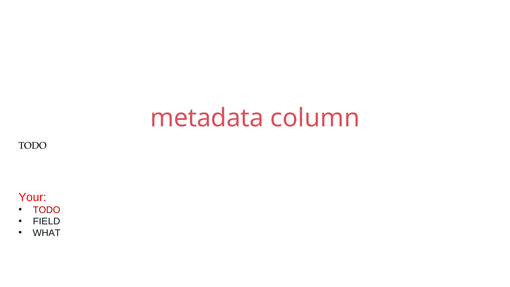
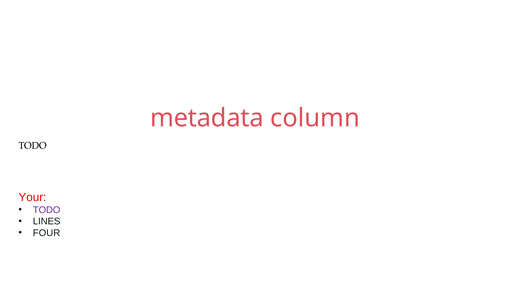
TODO at (47, 210) colour: red -> purple
FIELD: FIELD -> LINES
WHAT: WHAT -> FOUR
